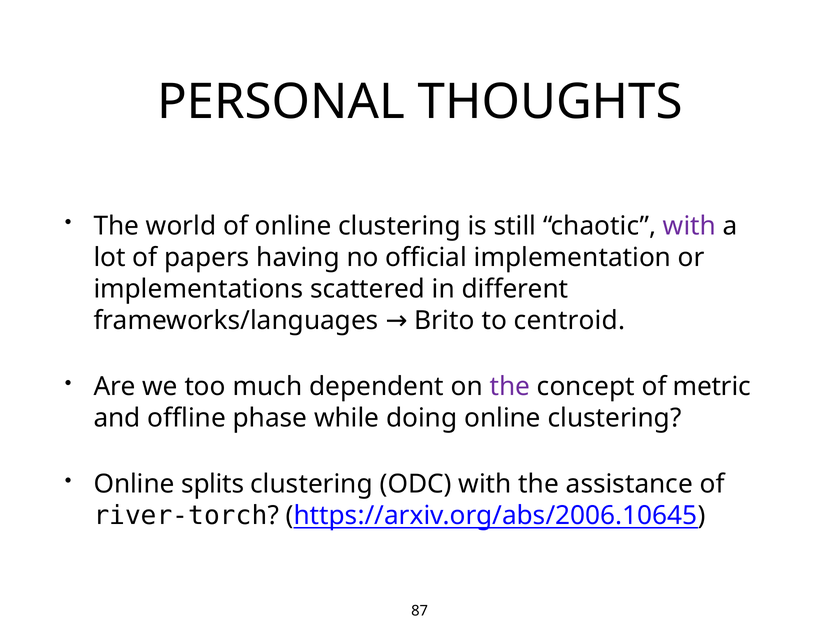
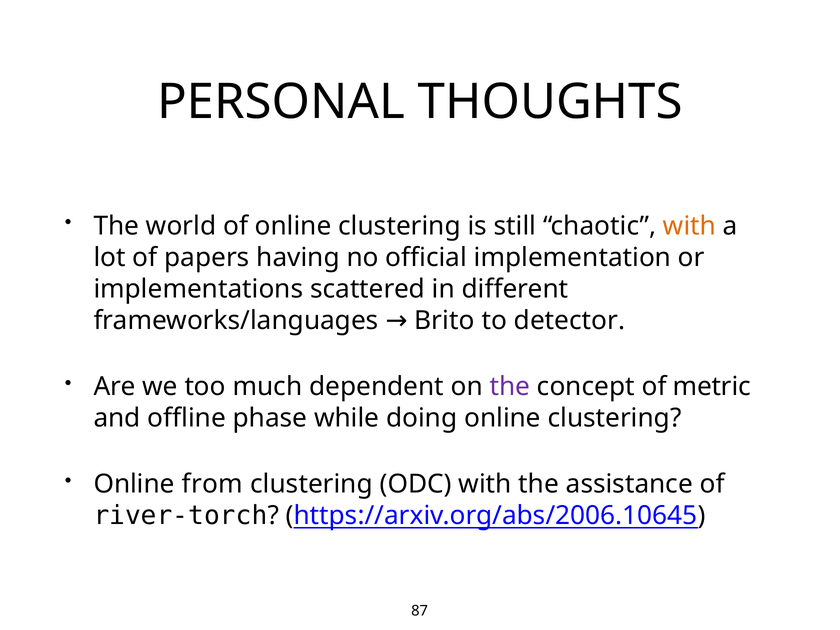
with at (689, 226) colour: purple -> orange
centroid: centroid -> detector
splits: splits -> from
